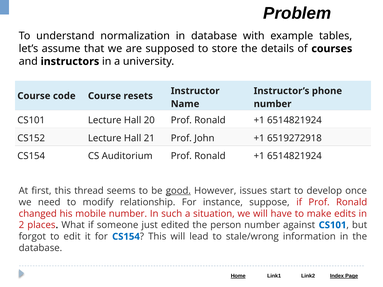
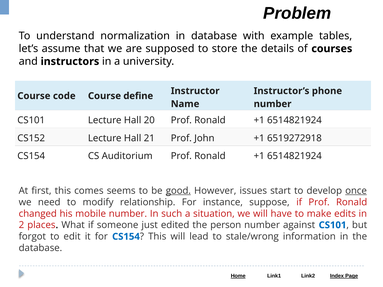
resets: resets -> define
thread: thread -> comes
once underline: none -> present
